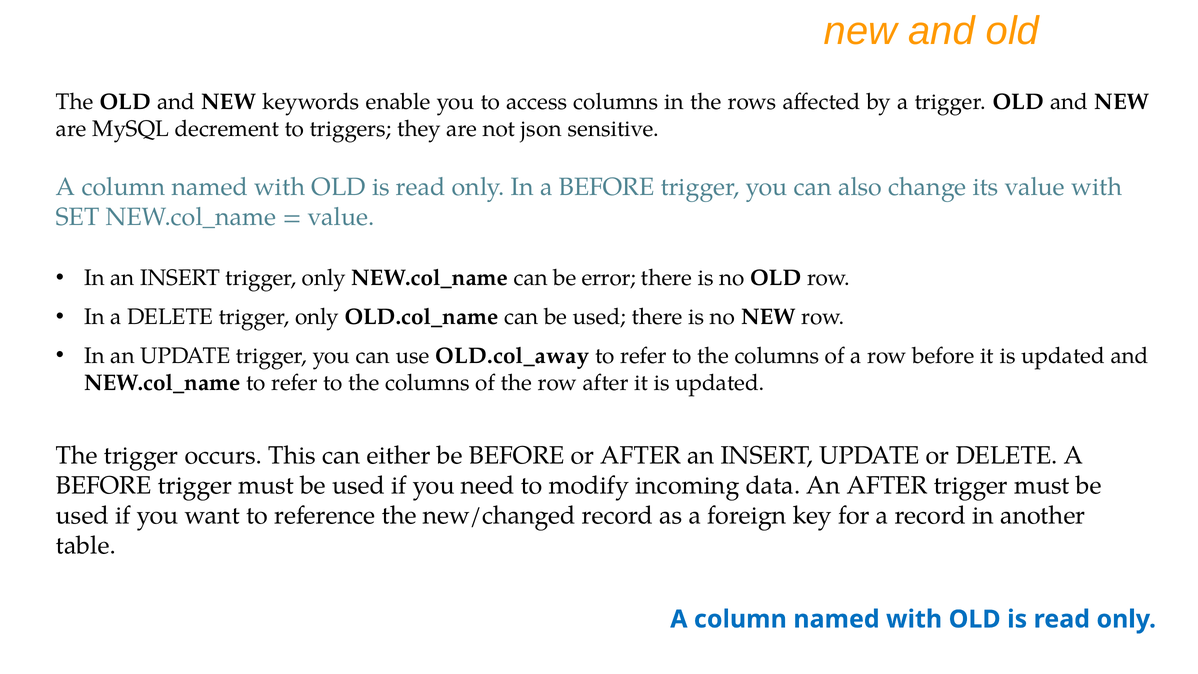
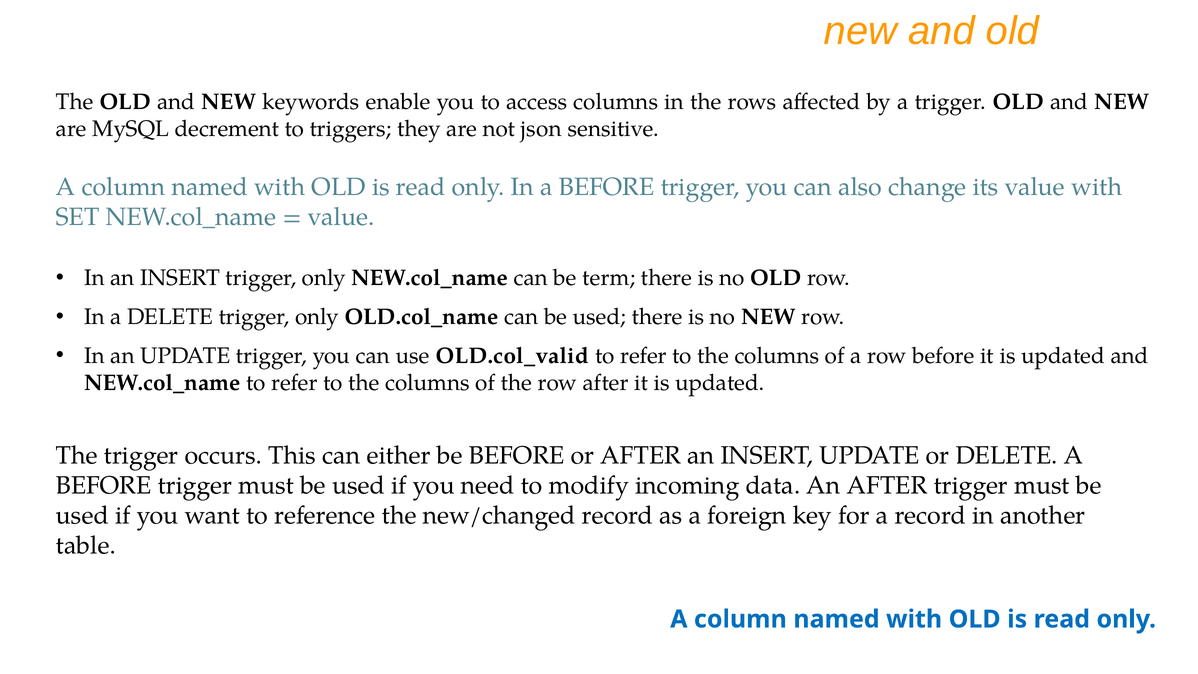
error: error -> term
OLD.col_away: OLD.col_away -> OLD.col_valid
